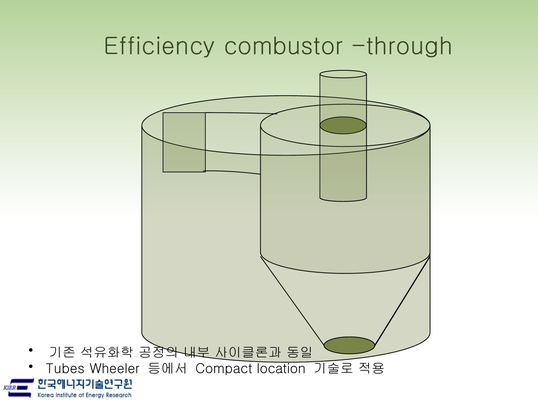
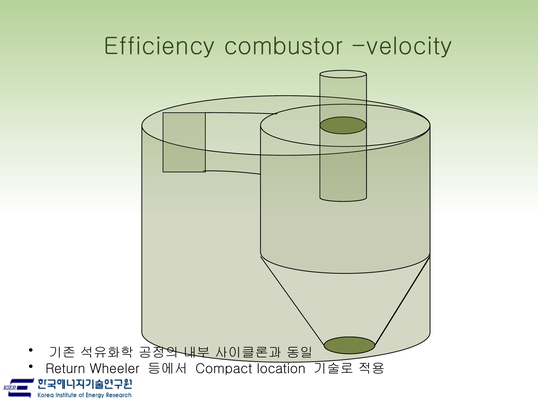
through: through -> velocity
Tubes: Tubes -> Return
